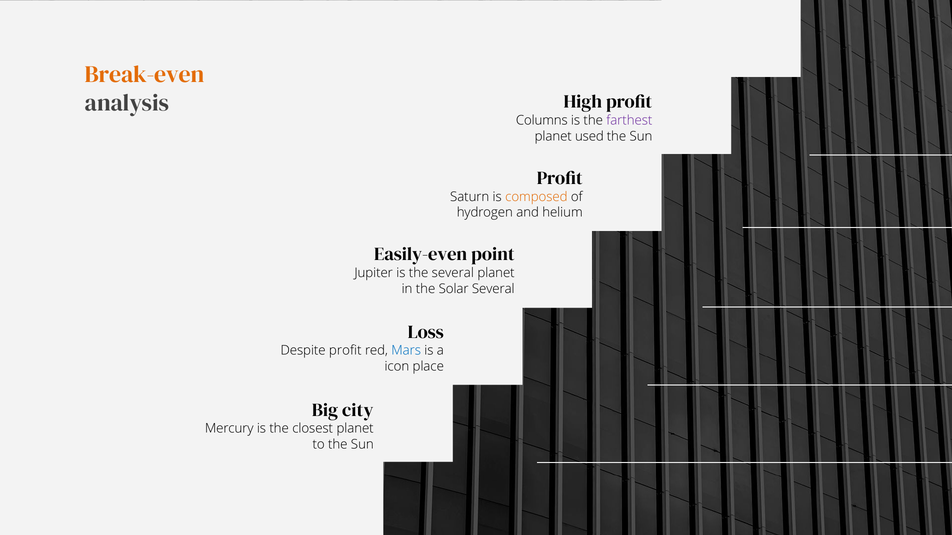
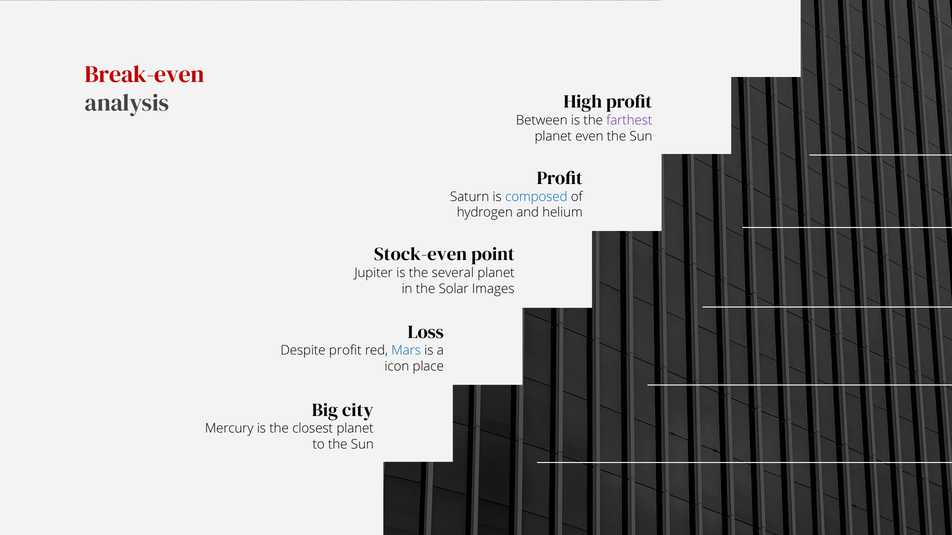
Break-even colour: orange -> red
Columns: Columns -> Between
used: used -> even
composed colour: orange -> blue
Easily-even: Easily-even -> Stock-even
Solar Several: Several -> Images
